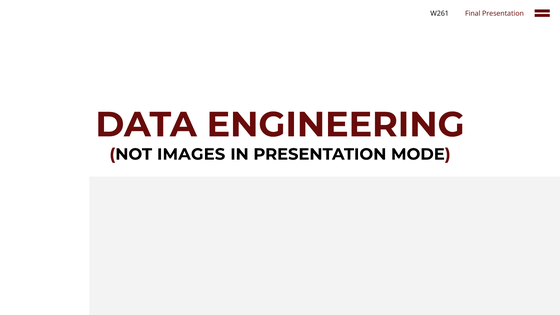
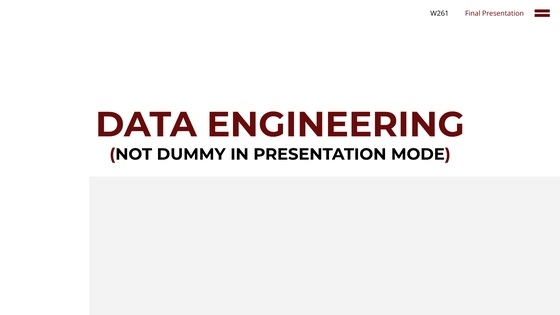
IMAGES: IMAGES -> DUMMY
